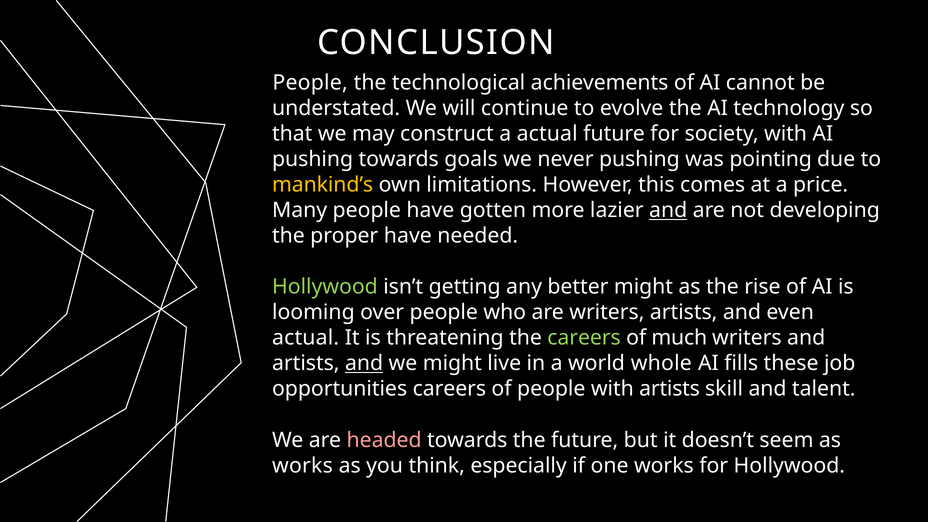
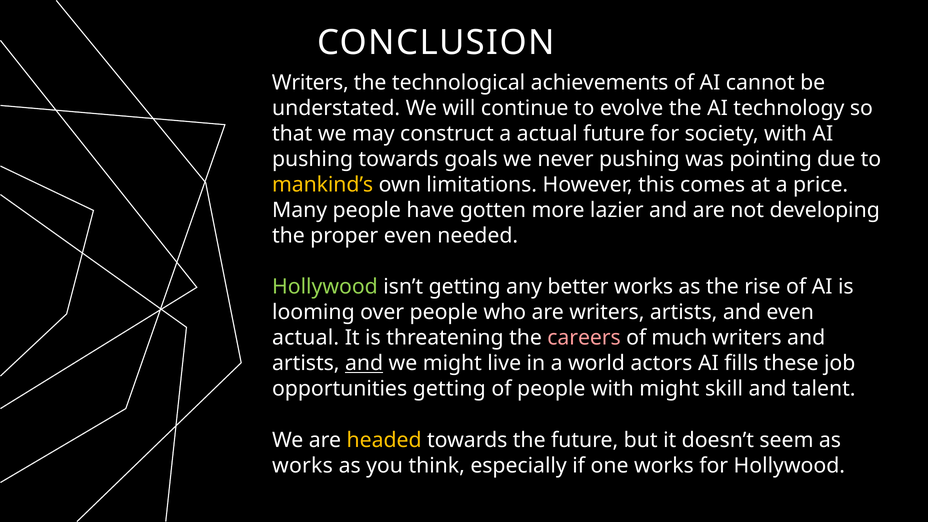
People at (310, 83): People -> Writers
and at (668, 210) underline: present -> none
proper have: have -> even
better might: might -> works
careers at (584, 338) colour: light green -> pink
whole: whole -> actors
opportunities careers: careers -> getting
with artists: artists -> might
headed colour: pink -> yellow
